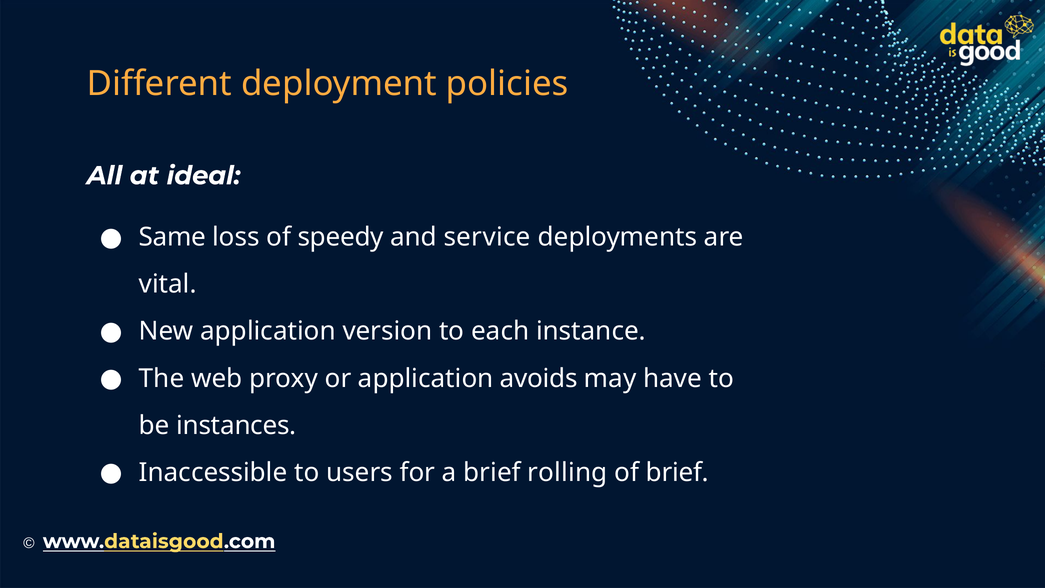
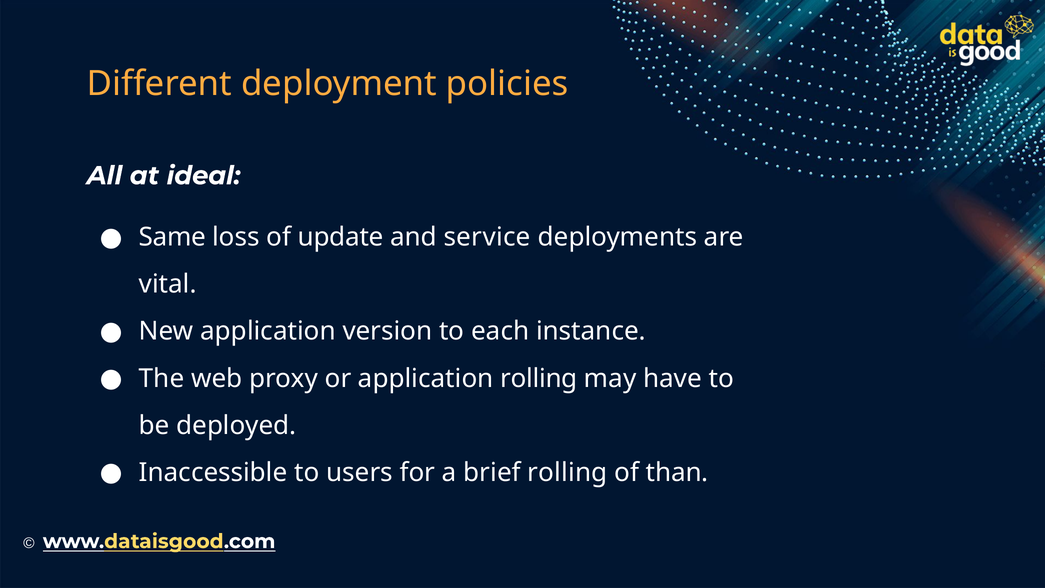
speedy: speedy -> update
application avoids: avoids -> rolling
instances: instances -> deployed
of brief: brief -> than
